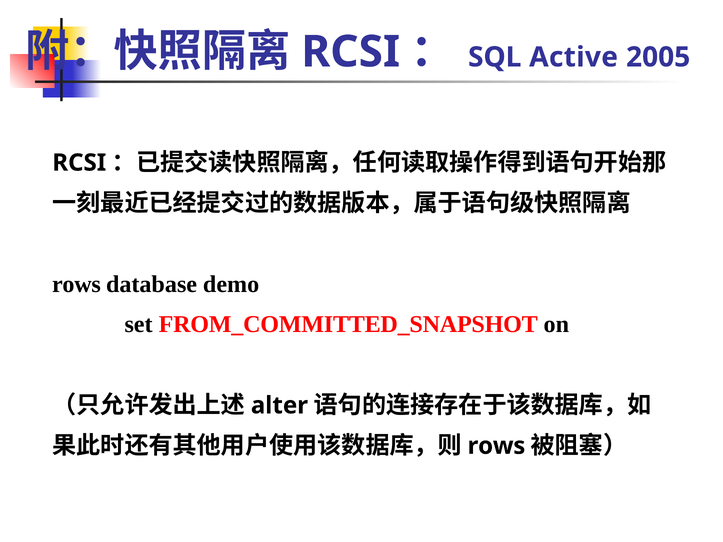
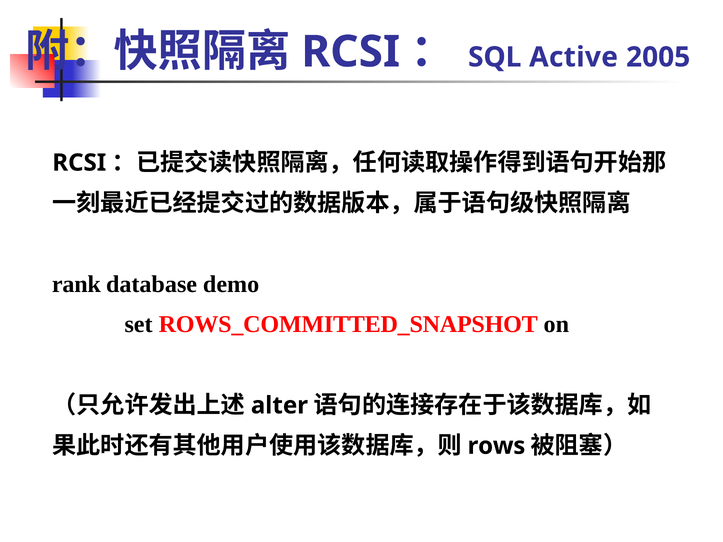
rows at (76, 284): rows -> rank
FROM_COMMITTED_SNAPSHOT: FROM_COMMITTED_SNAPSHOT -> ROWS_COMMITTED_SNAPSHOT
